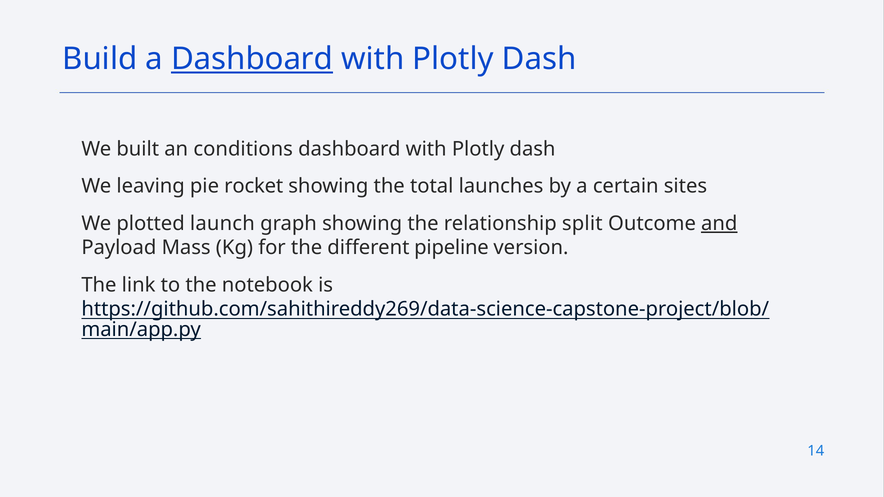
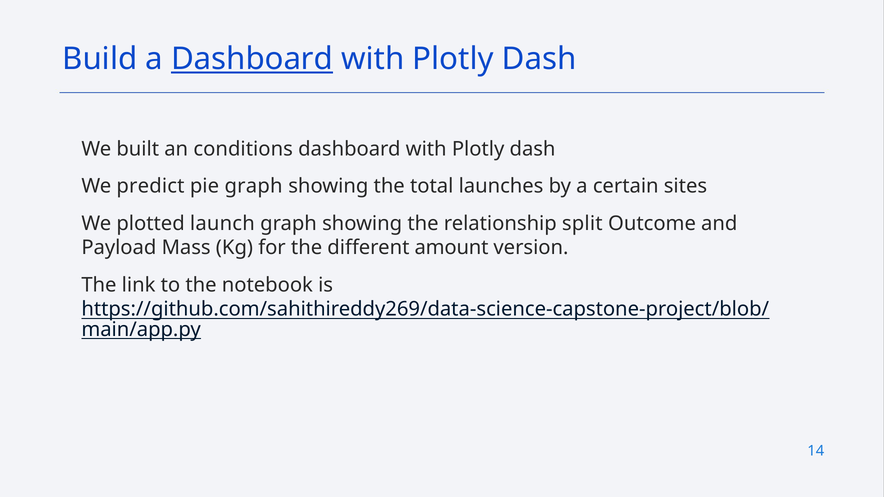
leaving: leaving -> predict
pie rocket: rocket -> graph
and underline: present -> none
pipeline: pipeline -> amount
